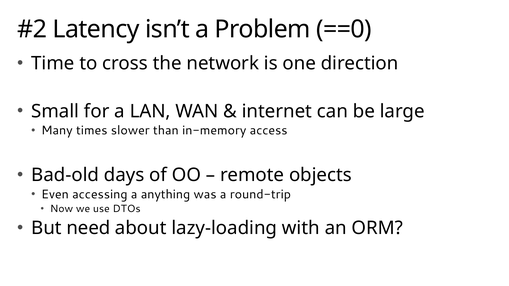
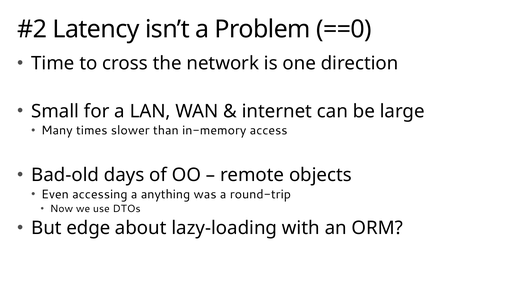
need: need -> edge
